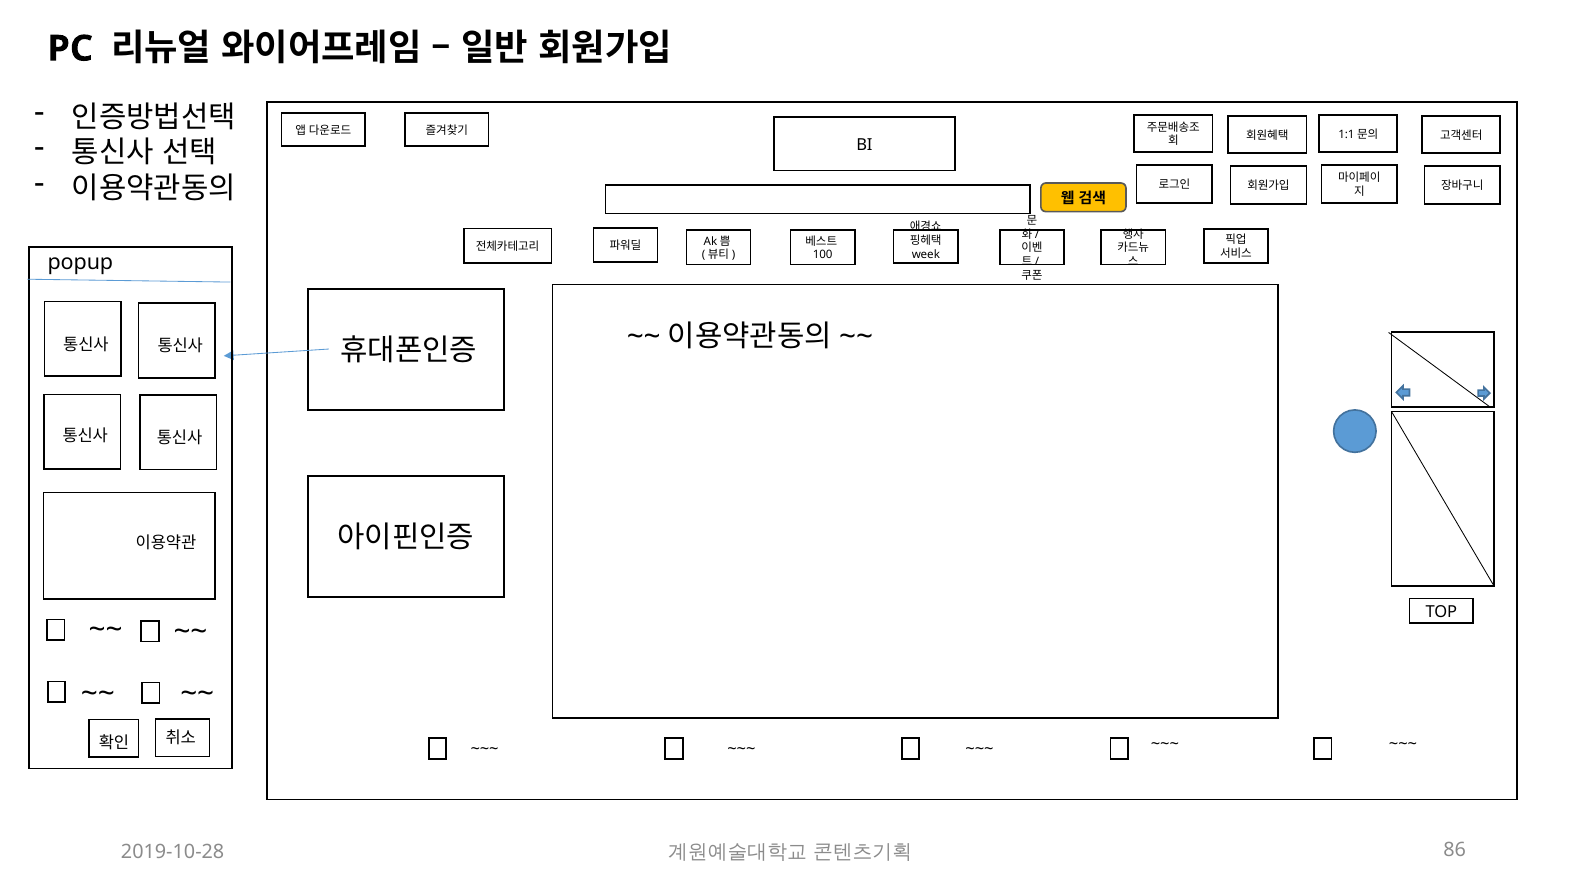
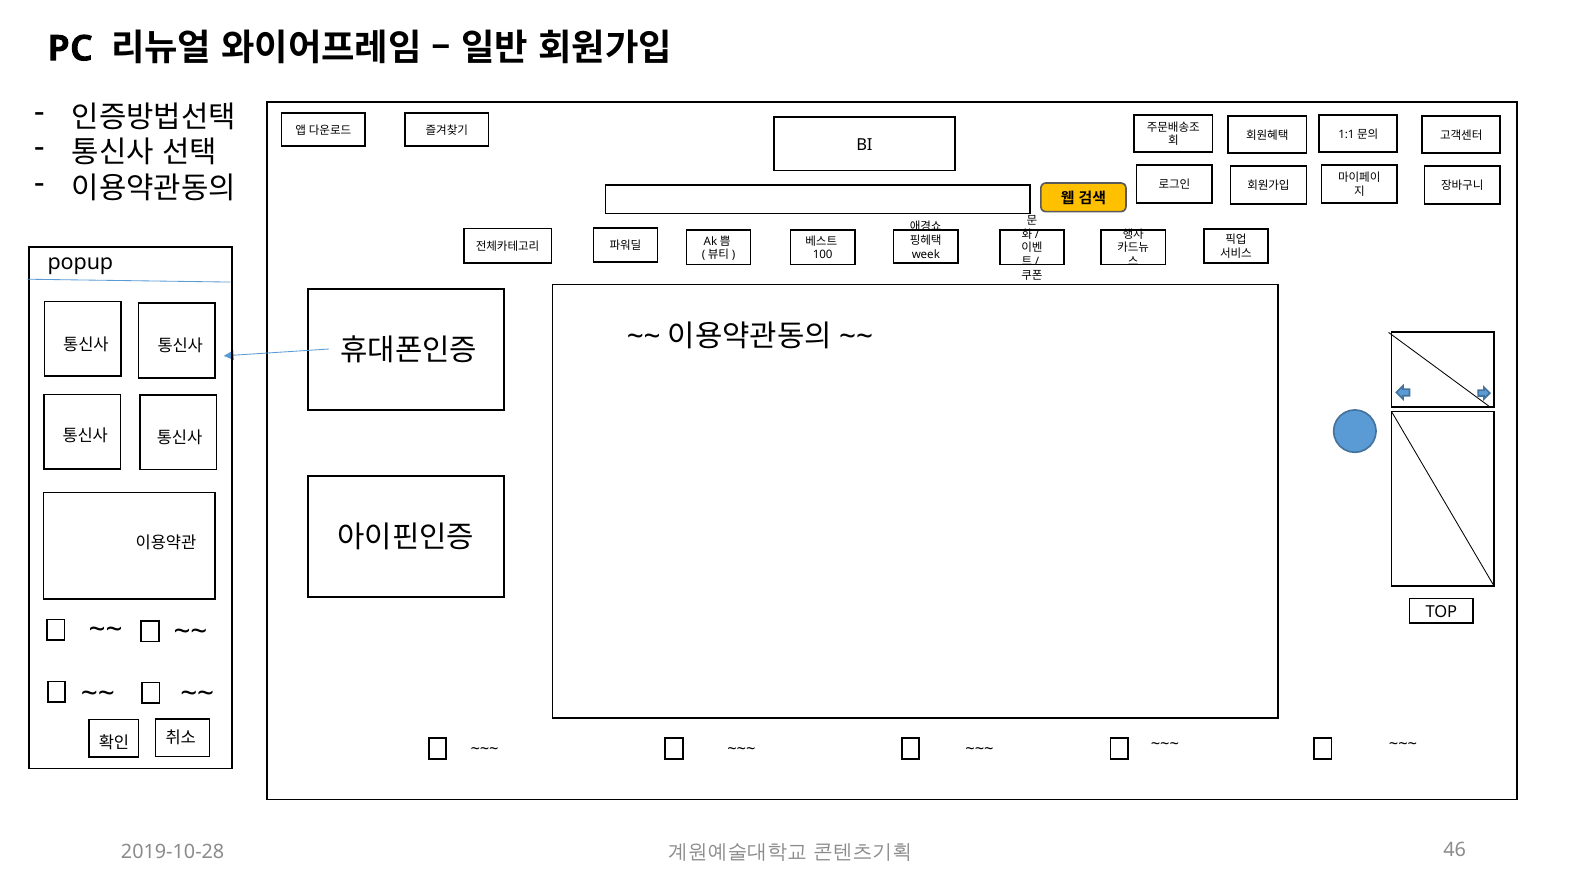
86: 86 -> 46
